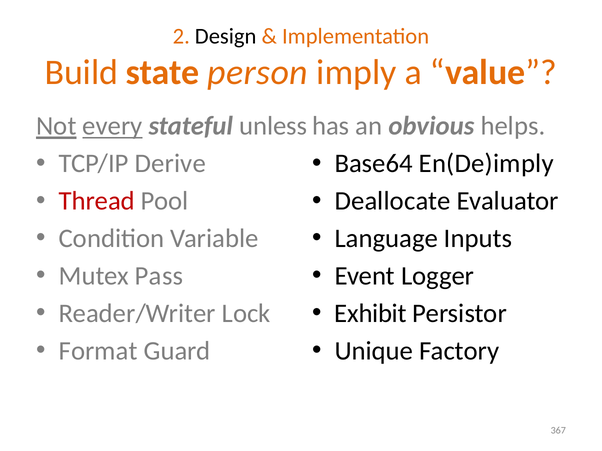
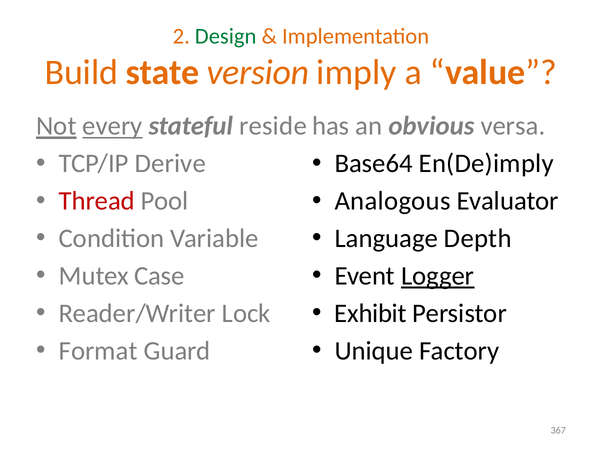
Design colour: black -> green
person: person -> version
unless: unless -> reside
helps: helps -> versa
Deallocate: Deallocate -> Analogous
Inputs: Inputs -> Depth
Pass: Pass -> Case
Logger underline: none -> present
